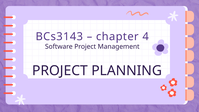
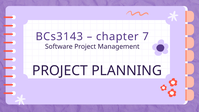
4: 4 -> 7
